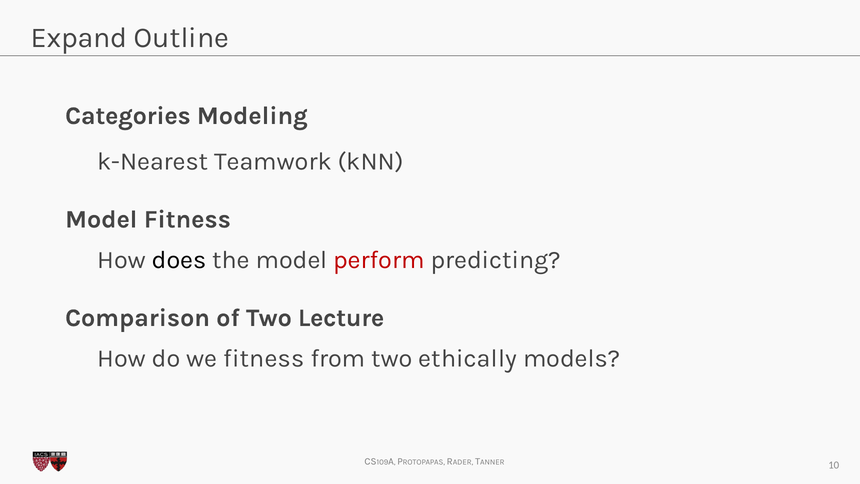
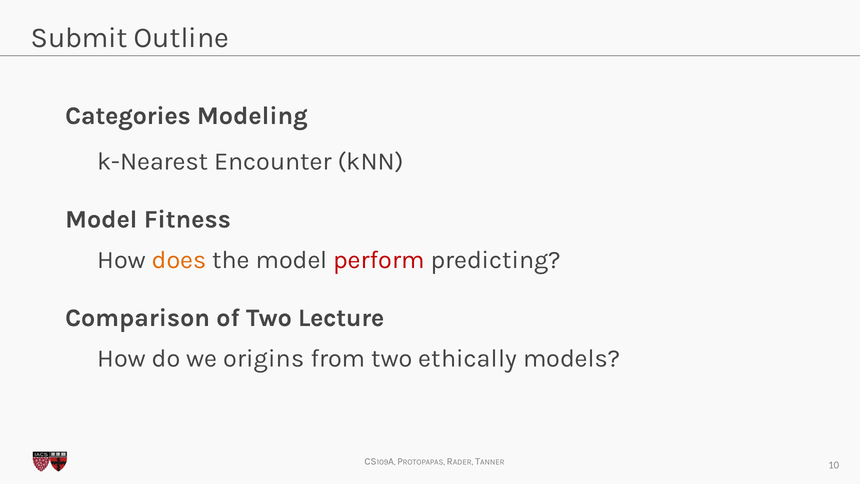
Expand: Expand -> Submit
Teamwork: Teamwork -> Encounter
does colour: black -> orange
we fitness: fitness -> origins
